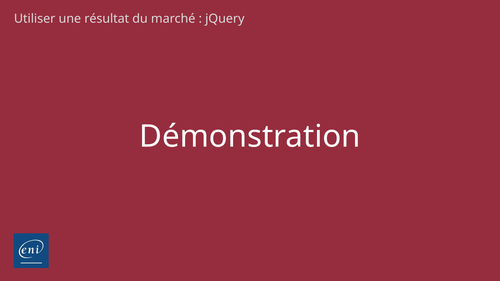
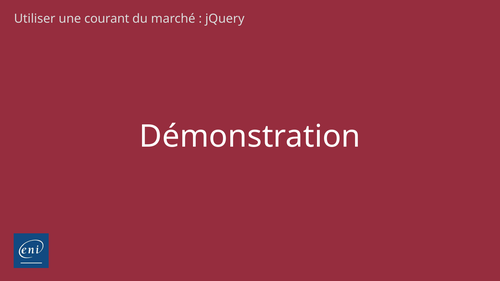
résultat: résultat -> courant
